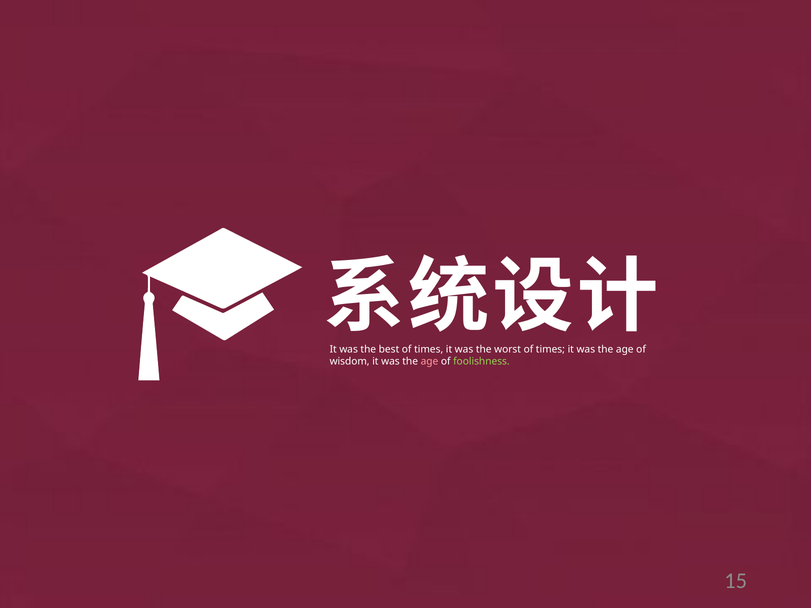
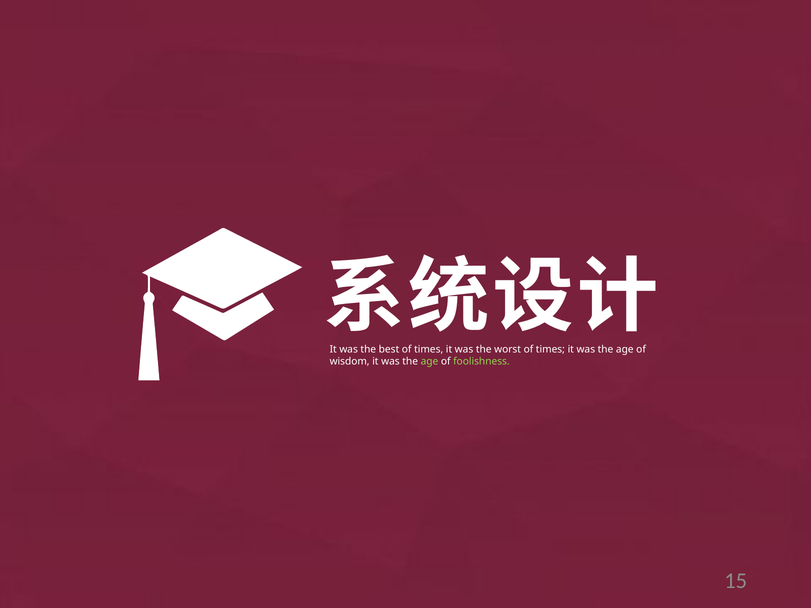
age at (429, 362) colour: pink -> light green
